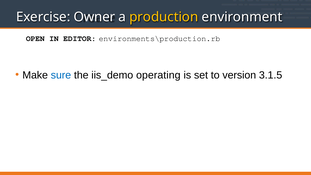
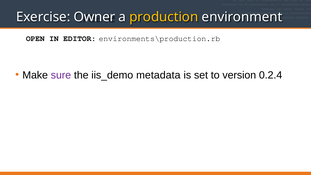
sure colour: blue -> purple
operating: operating -> metadata
3.1.5: 3.1.5 -> 0.2.4
